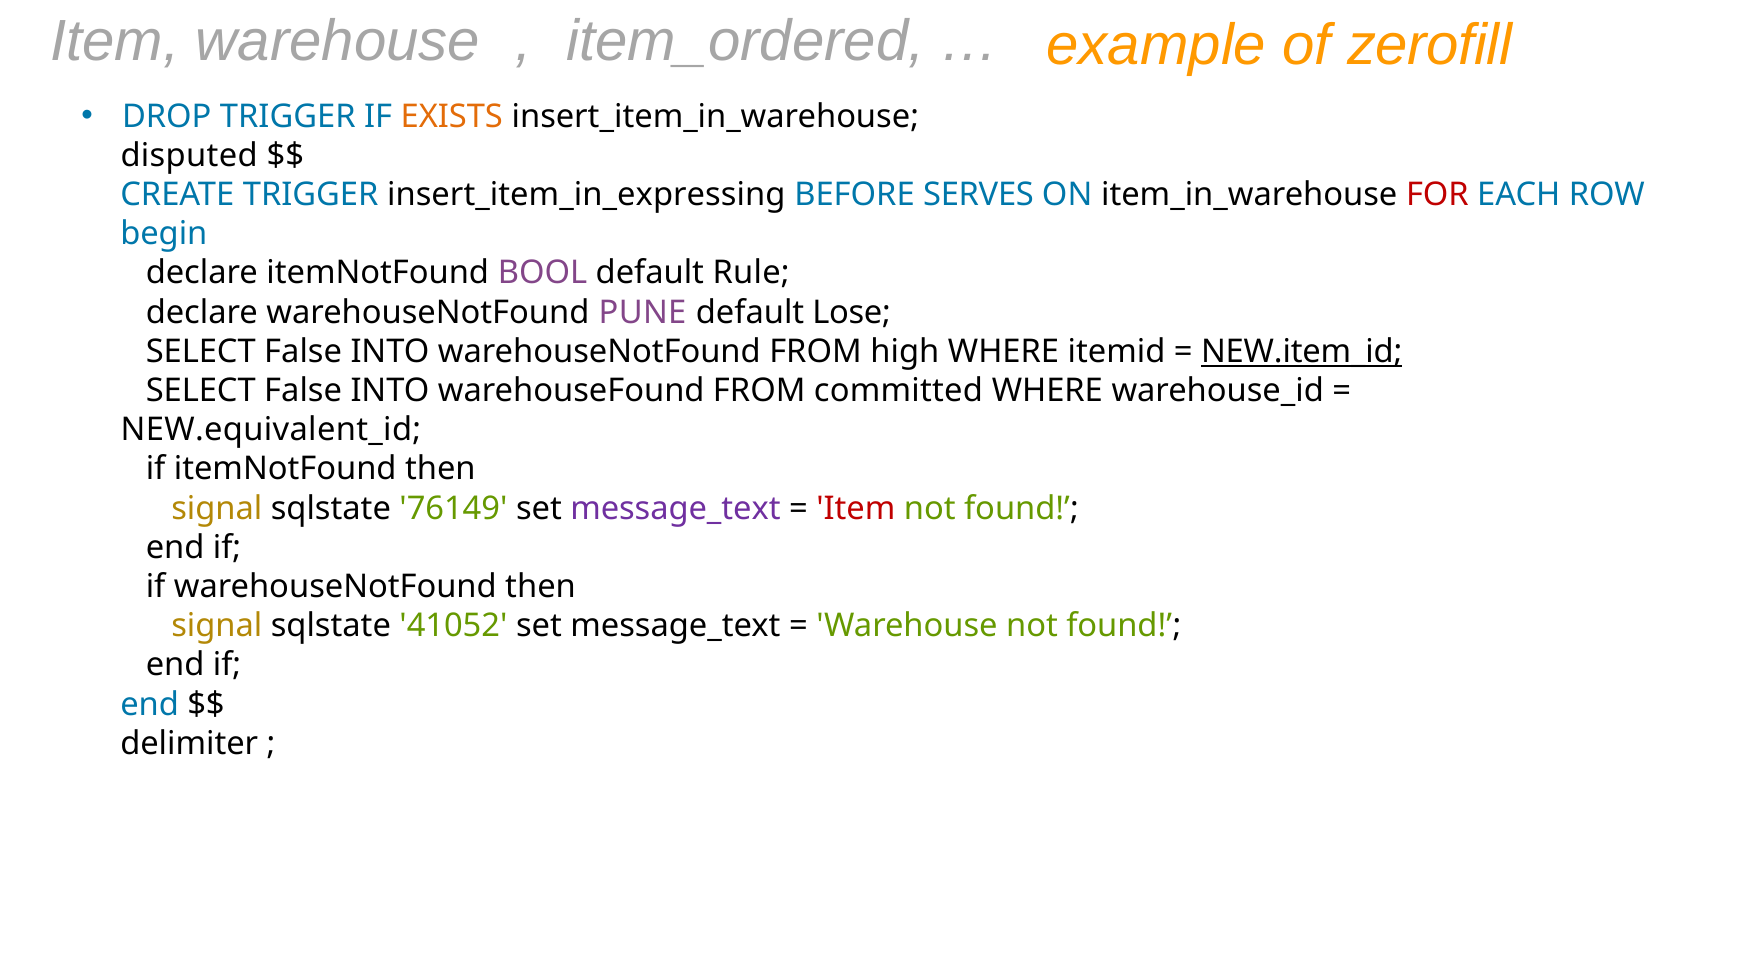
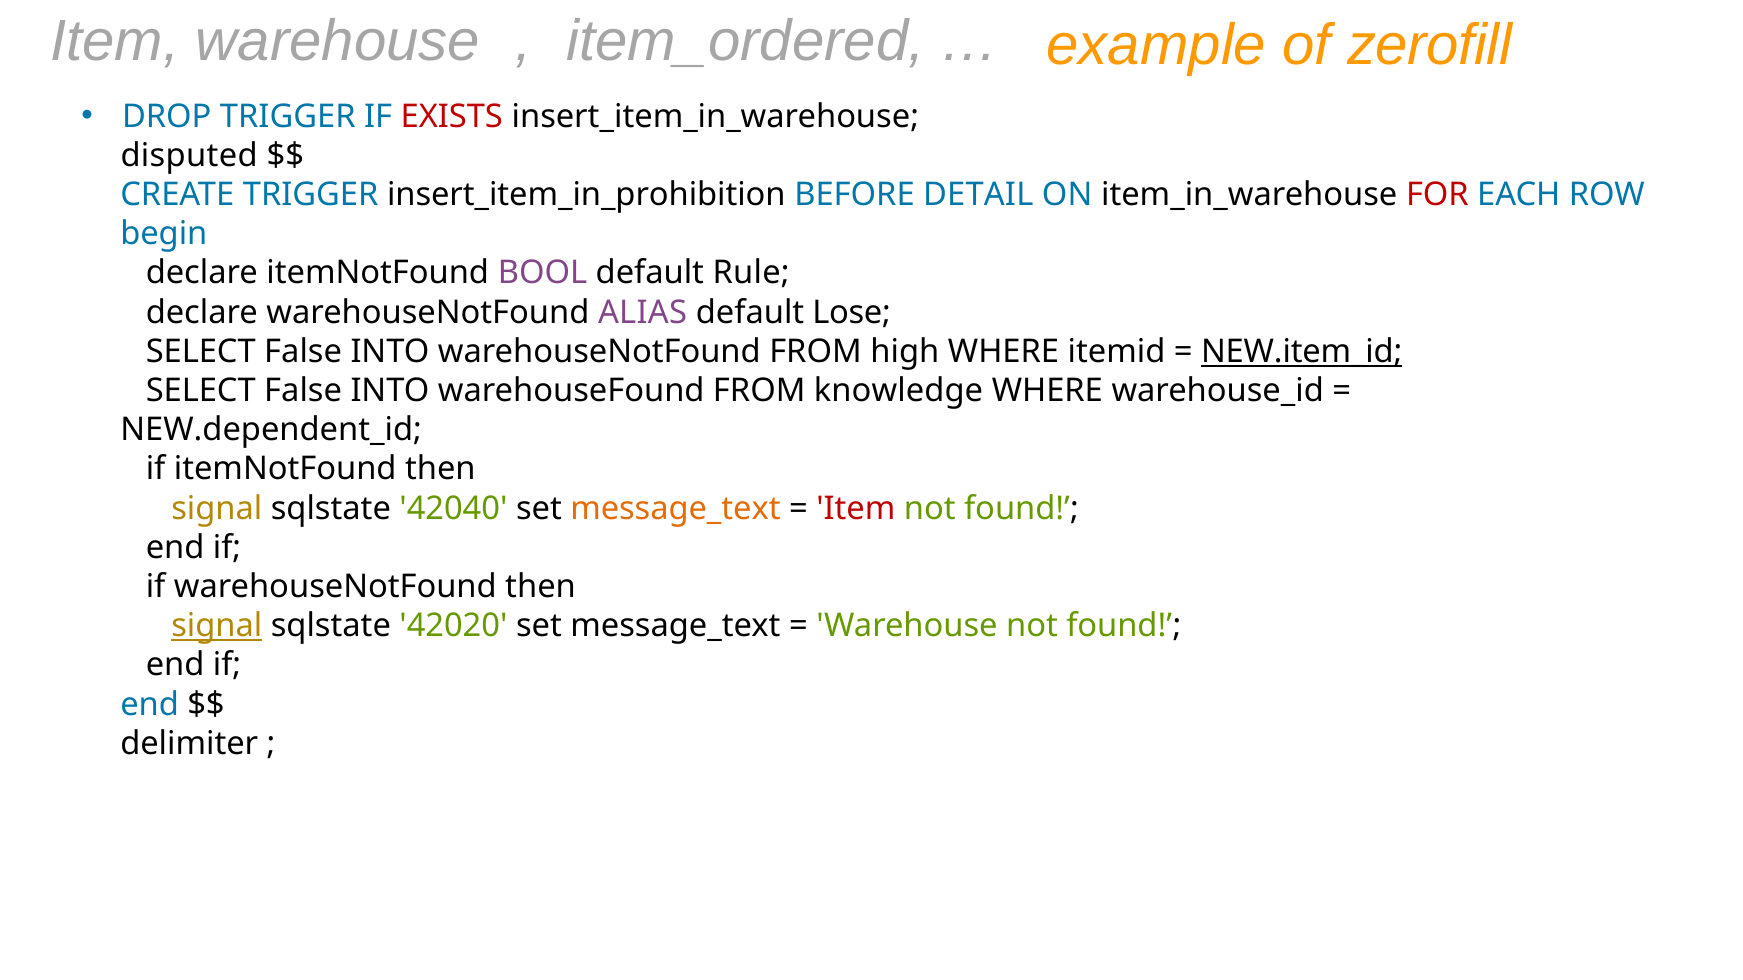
EXISTS colour: orange -> red
insert_item_in_expressing: insert_item_in_expressing -> insert_item_in_prohibition
SERVES: SERVES -> DETAIL
PUNE: PUNE -> ALIAS
committed: committed -> knowledge
NEW.equivalent_id: NEW.equivalent_id -> NEW.dependent_id
76149: 76149 -> 42040
message_text at (675, 509) colour: purple -> orange
signal at (217, 626) underline: none -> present
41052: 41052 -> 42020
